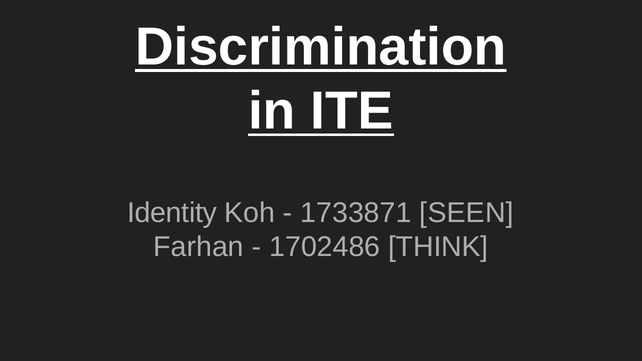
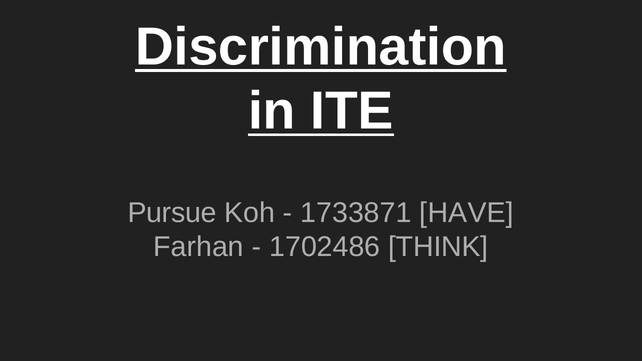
Identity: Identity -> Pursue
SEEN: SEEN -> HAVE
